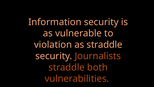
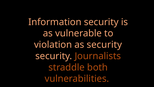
as straddle: straddle -> security
